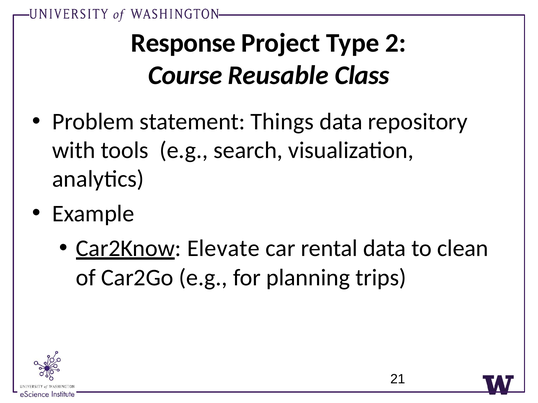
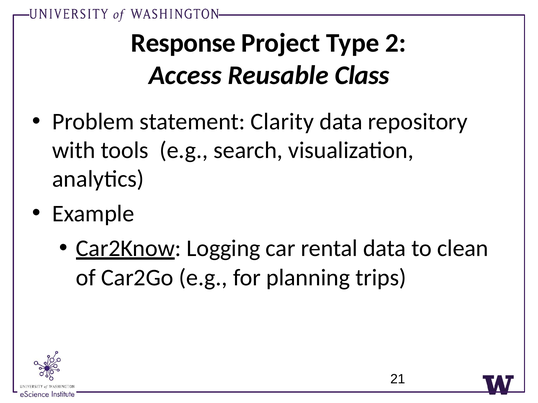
Course: Course -> Access
Things: Things -> Clarity
Elevate: Elevate -> Logging
